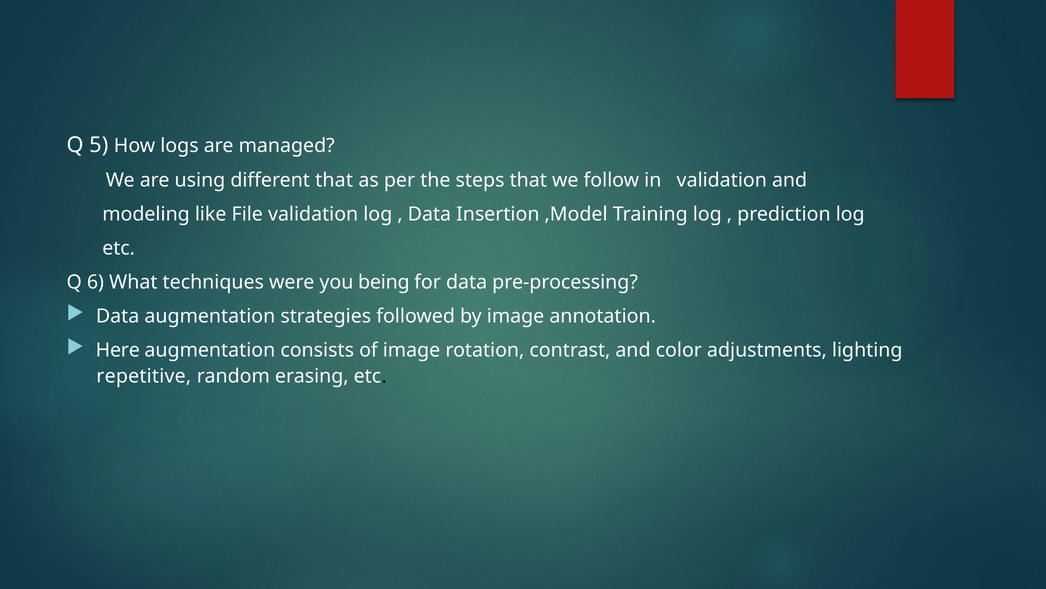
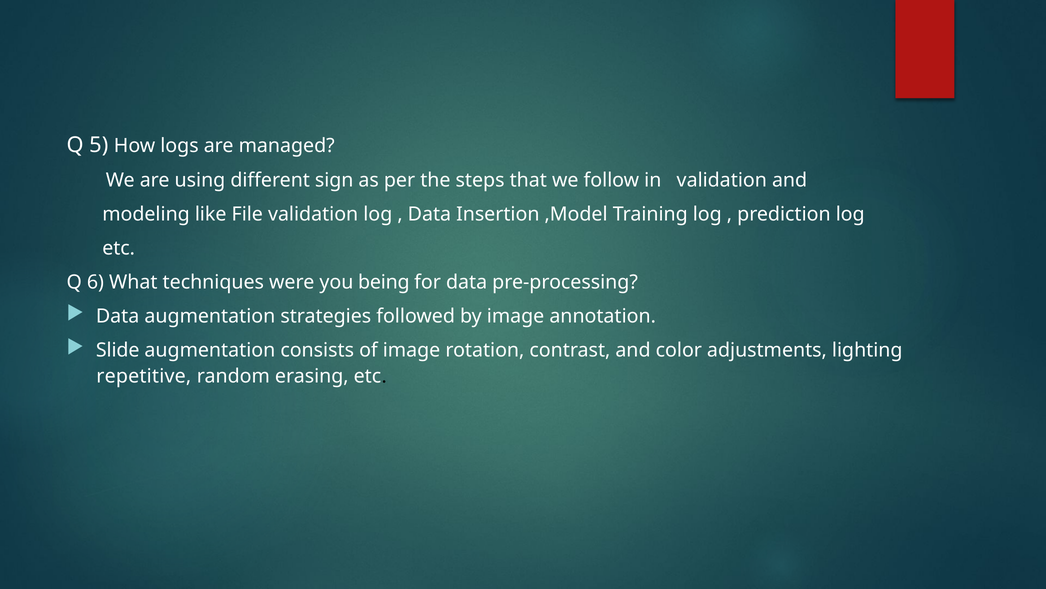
different that: that -> sign
Here: Here -> Slide
